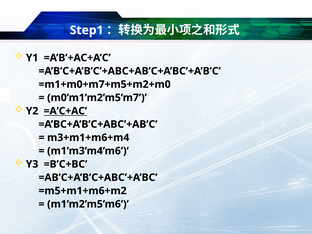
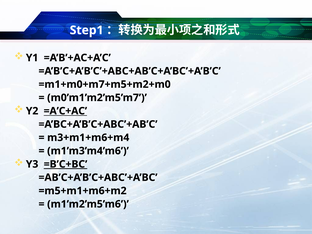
=B’C+BC underline: none -> present
